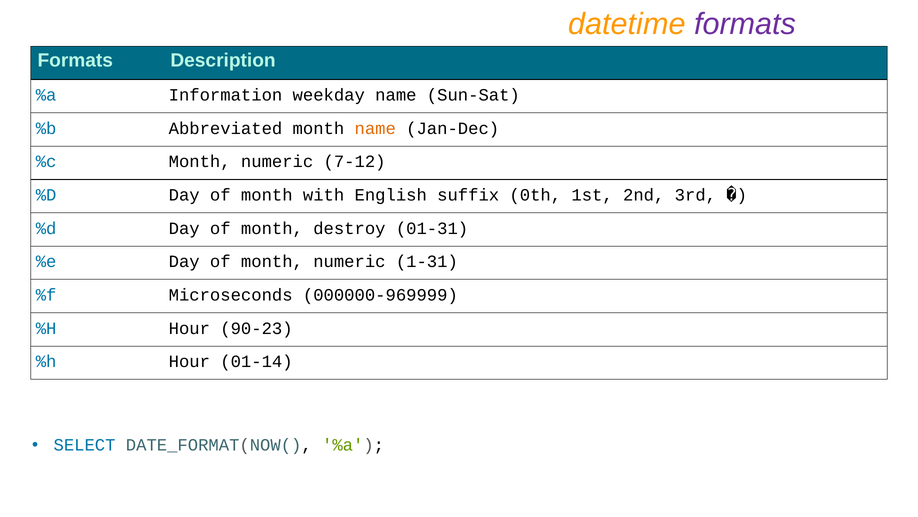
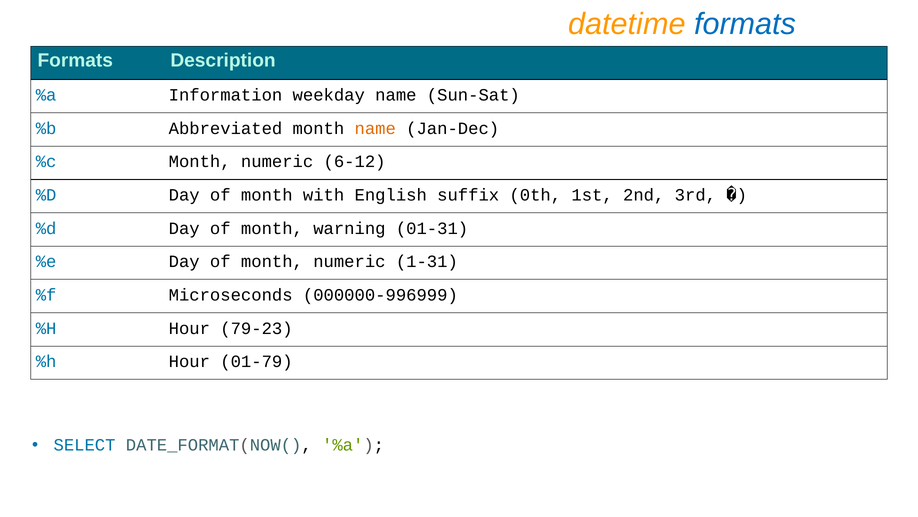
formats at (745, 24) colour: purple -> blue
7-12: 7-12 -> 6-12
destroy: destroy -> warning
000000-969999: 000000-969999 -> 000000-996999
90-23: 90-23 -> 79-23
01-14: 01-14 -> 01-79
